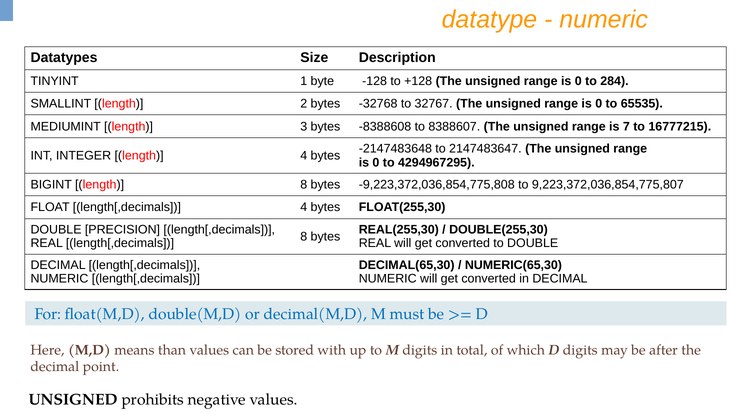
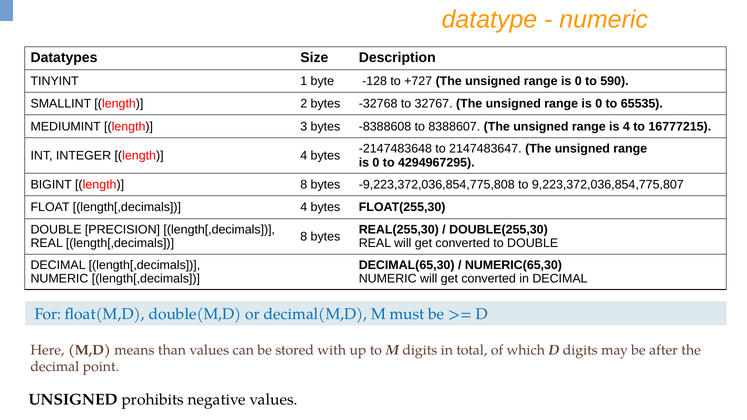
+128: +128 -> +727
284: 284 -> 590
is 7: 7 -> 4
